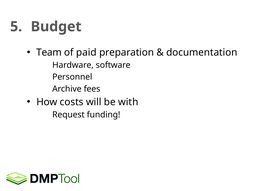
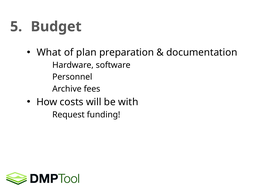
Team: Team -> What
paid: paid -> plan
